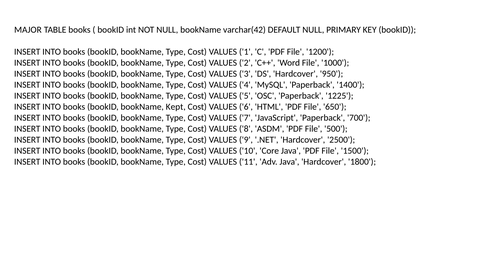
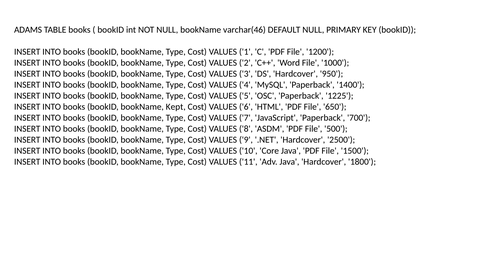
MAJOR: MAJOR -> ADAMS
varchar(42: varchar(42 -> varchar(46
